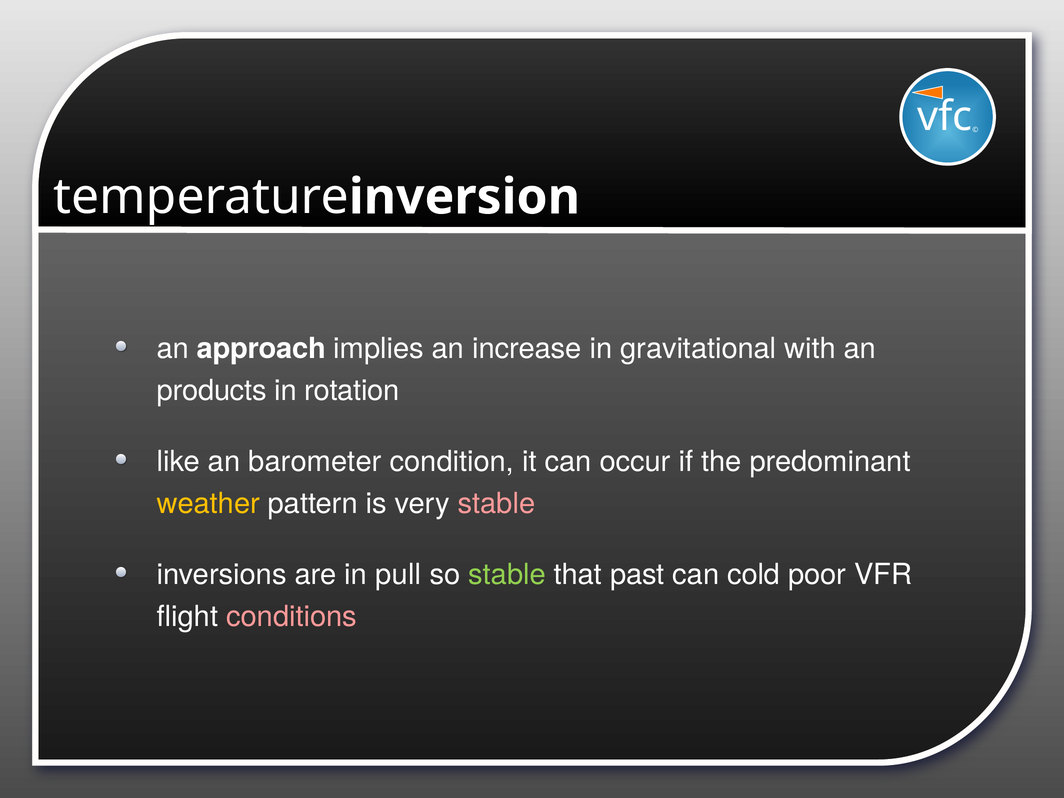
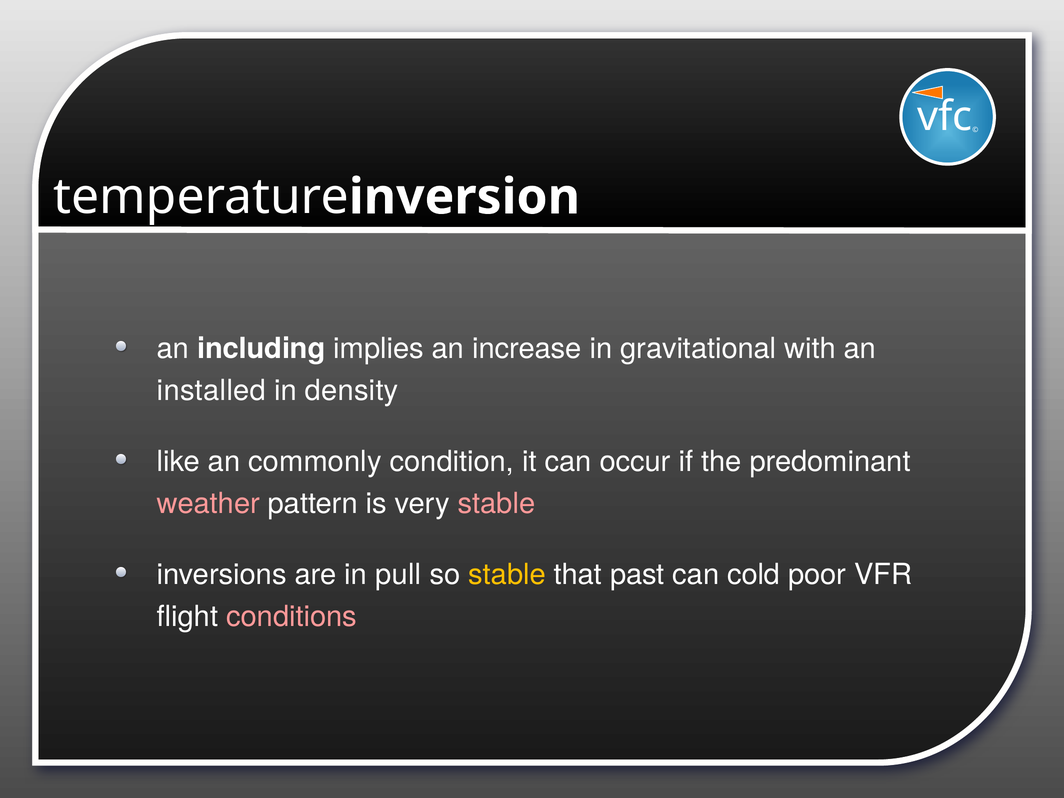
approach: approach -> including
products: products -> installed
rotation: rotation -> density
barometer: barometer -> commonly
weather colour: yellow -> pink
stable at (507, 575) colour: light green -> yellow
